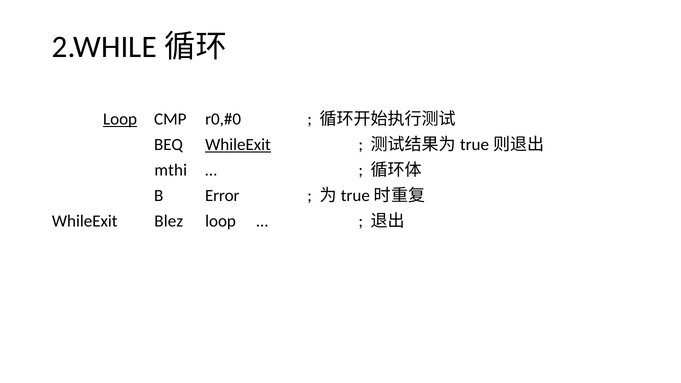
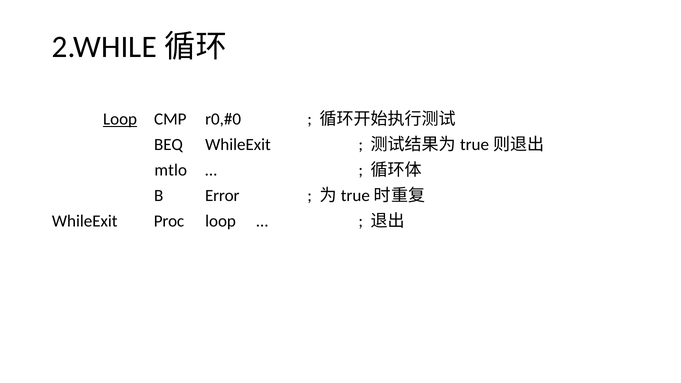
WhileExit at (238, 145) underline: present -> none
mthi: mthi -> mtlo
Blez: Blez -> Proc
